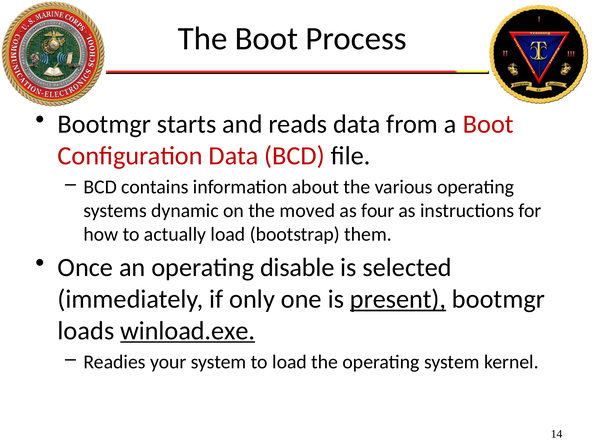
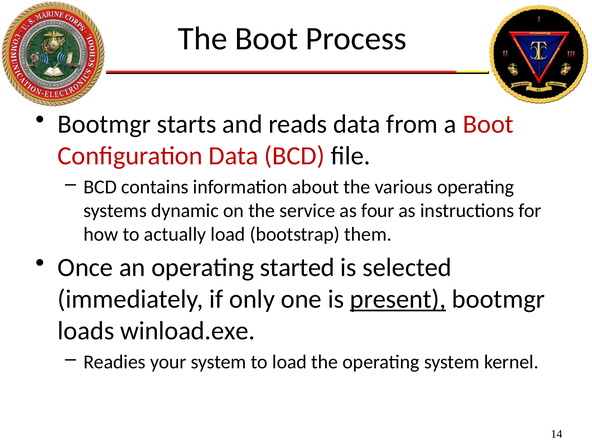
moved: moved -> service
disable: disable -> started
winload.exe underline: present -> none
